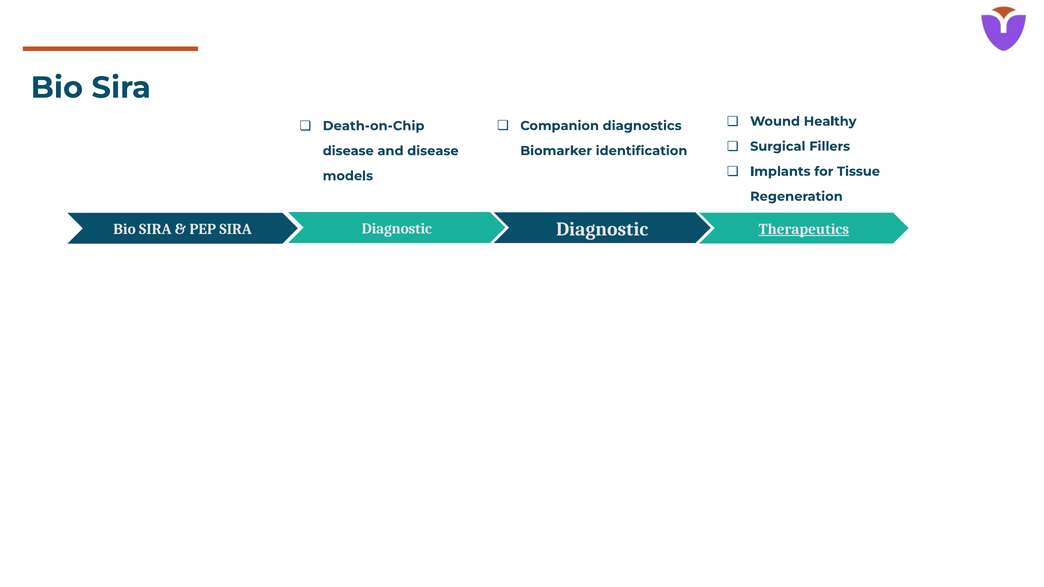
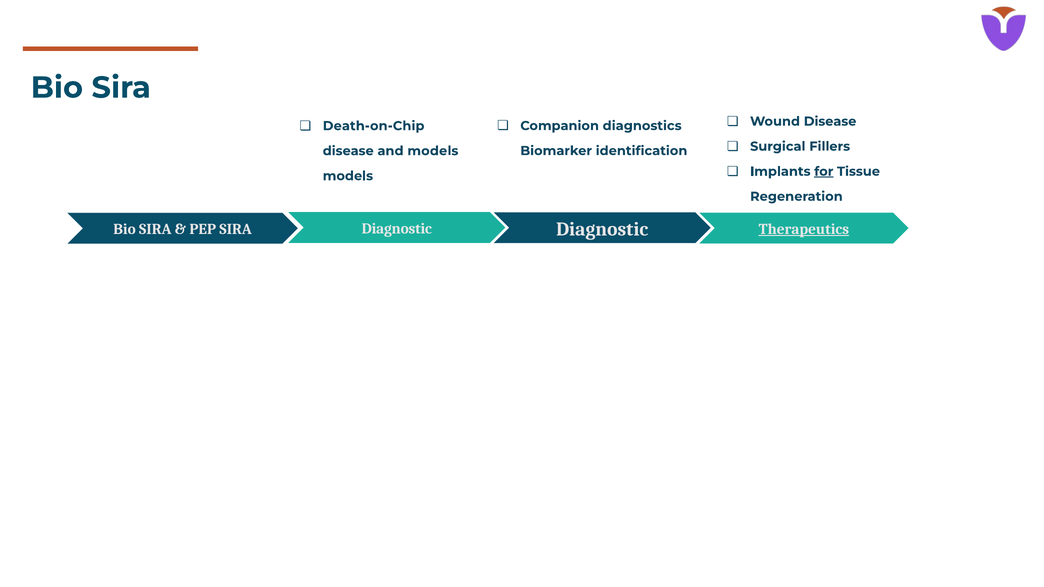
Wound Healthy: Healthy -> Disease
and disease: disease -> models
for underline: none -> present
